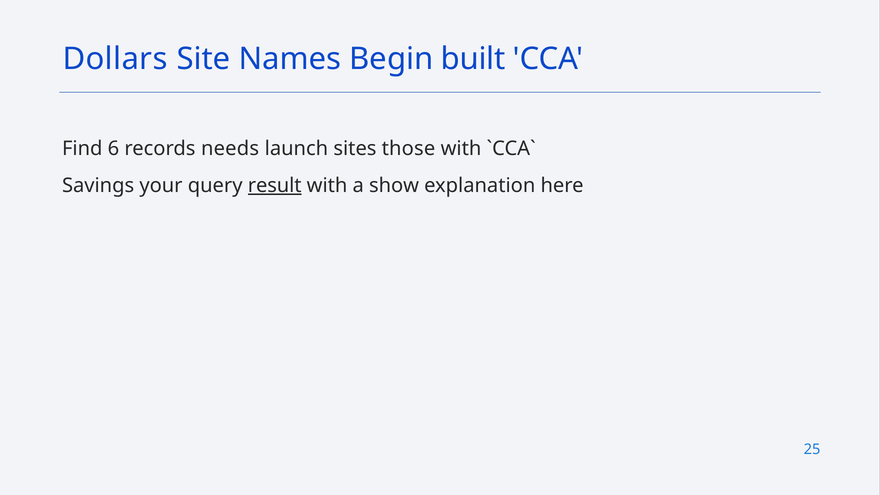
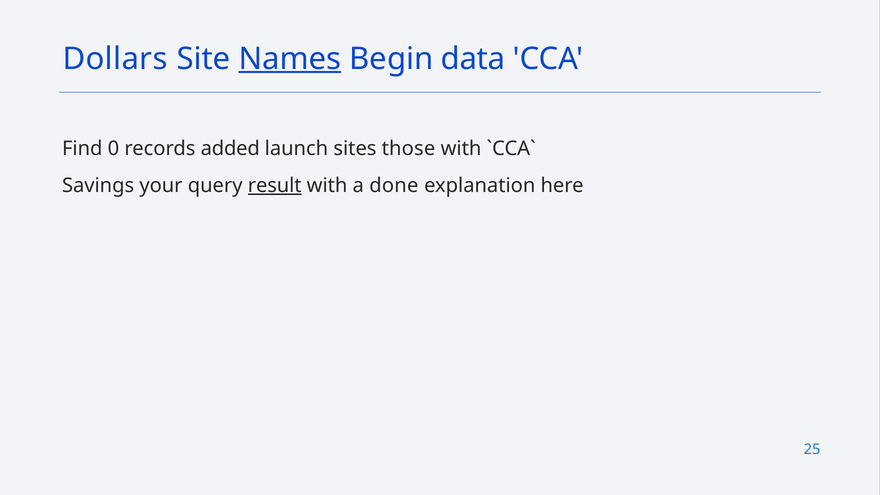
Names underline: none -> present
built: built -> data
6: 6 -> 0
needs: needs -> added
show: show -> done
